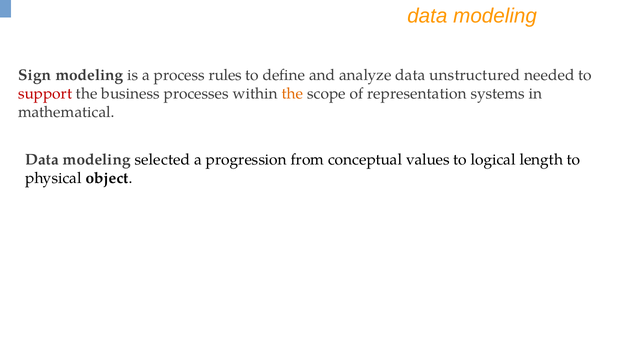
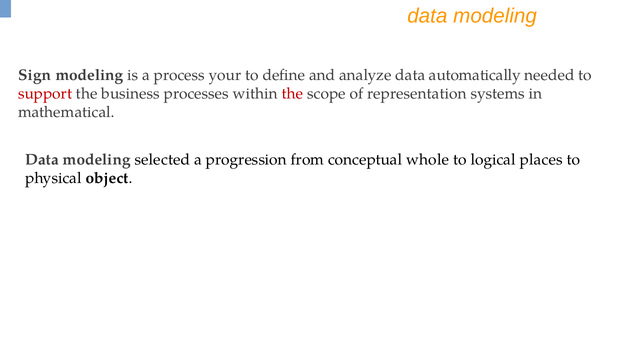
rules: rules -> your
unstructured: unstructured -> automatically
the at (292, 94) colour: orange -> red
values: values -> whole
length: length -> places
